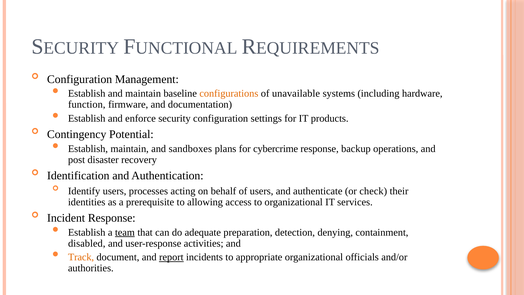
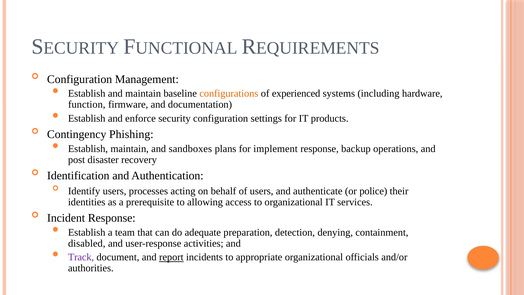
unavailable: unavailable -> experienced
Potential: Potential -> Phishing
cybercrime: cybercrime -> implement
check: check -> police
team underline: present -> none
Track colour: orange -> purple
